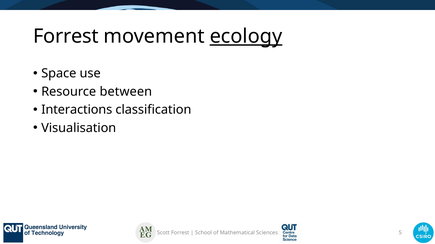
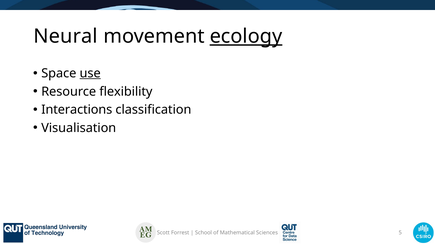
Forrest at (66, 37): Forrest -> Neural
use underline: none -> present
between: between -> flexibility
